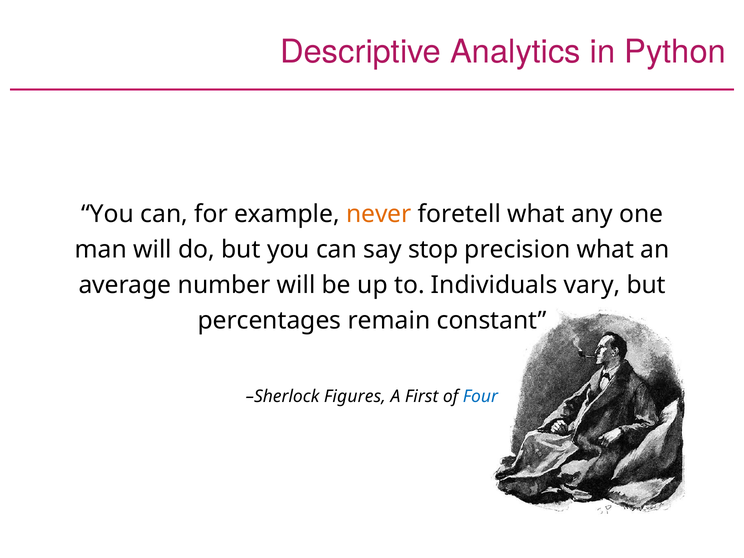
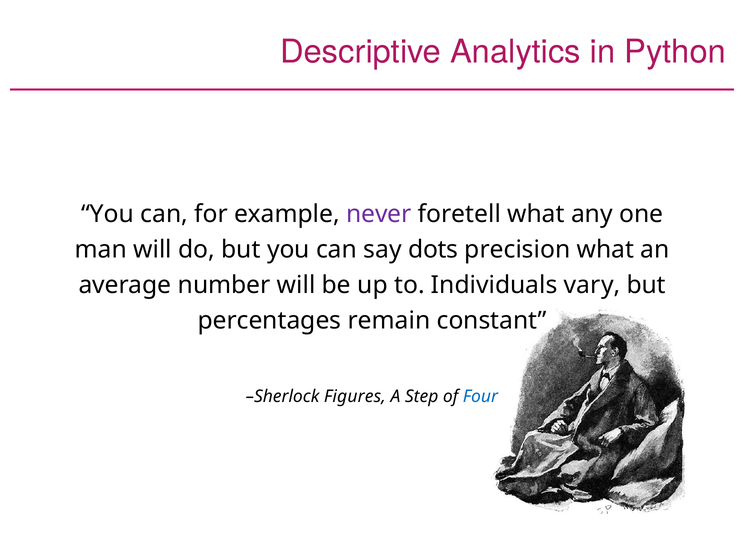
never colour: orange -> purple
stop: stop -> dots
First: First -> Step
